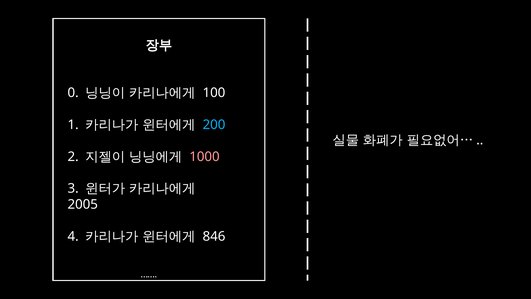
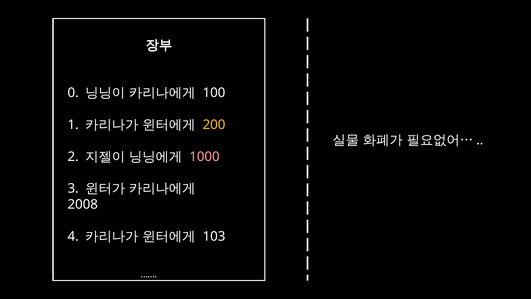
200 colour: light blue -> yellow
2005: 2005 -> 2008
846: 846 -> 103
